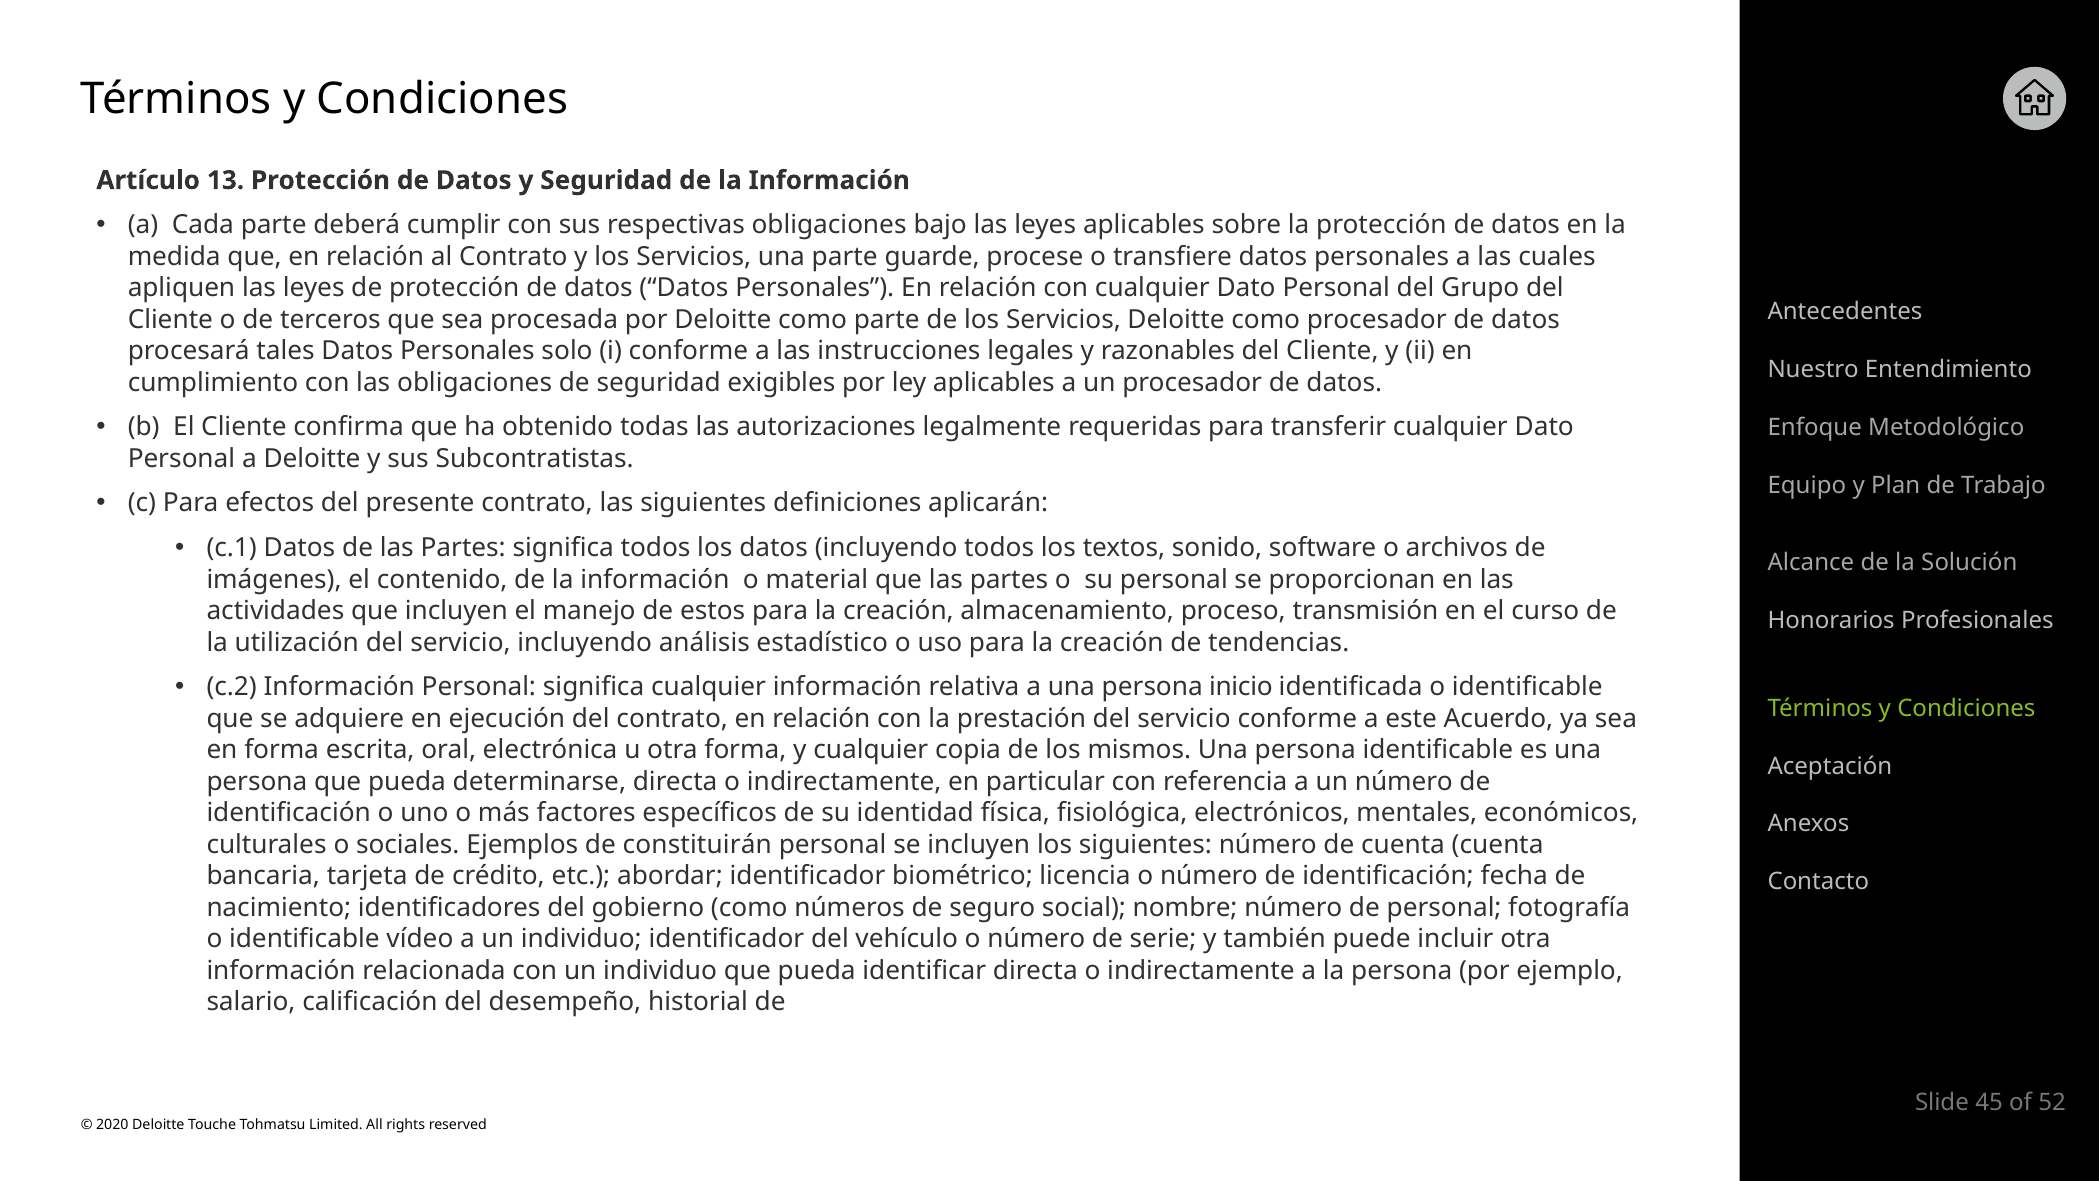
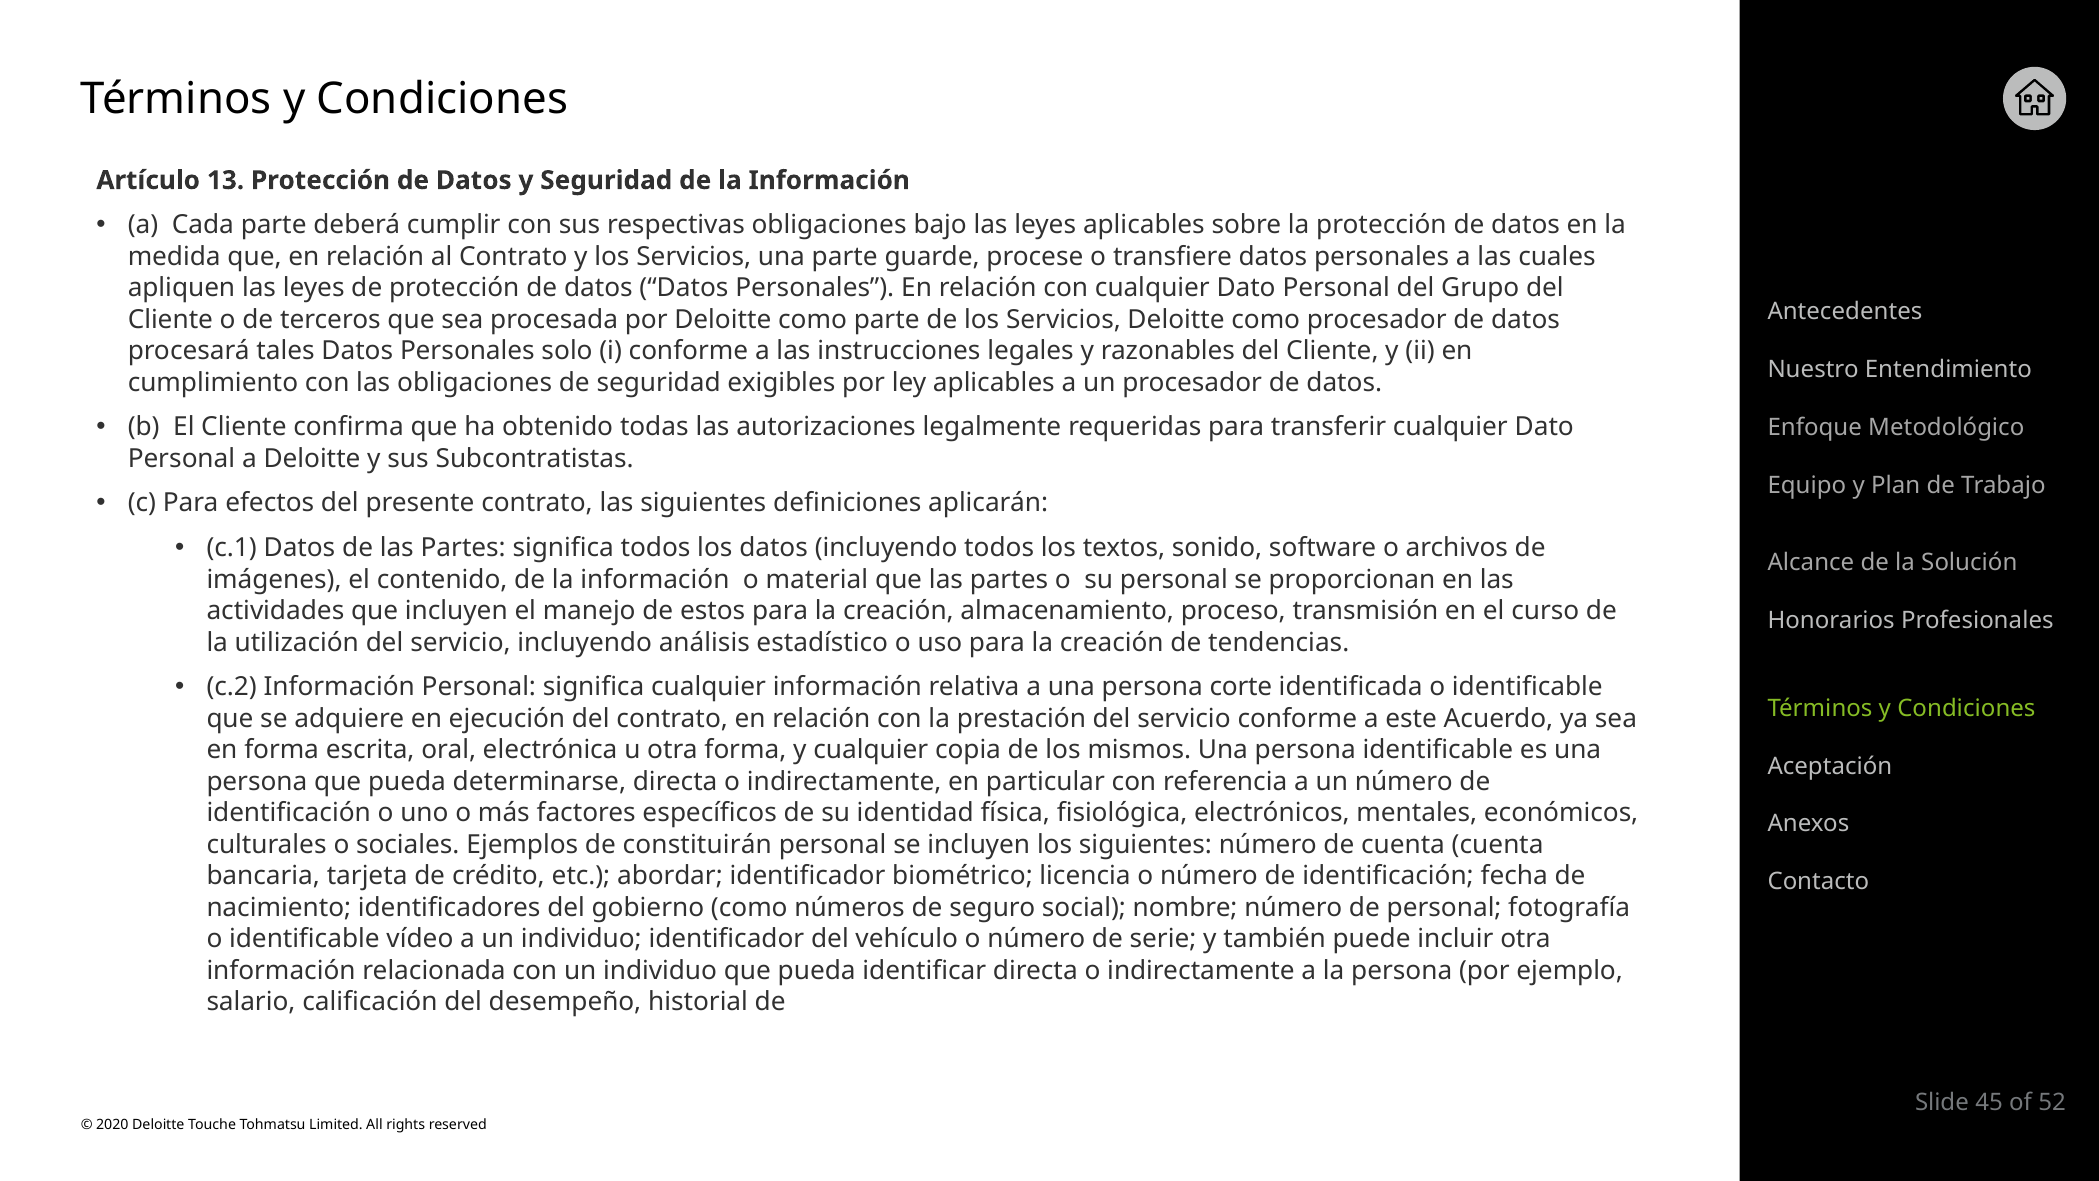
inicio: inicio -> corte
